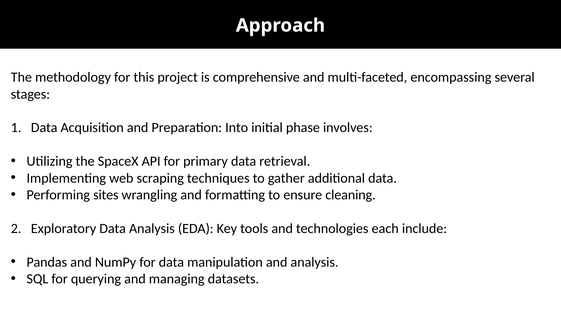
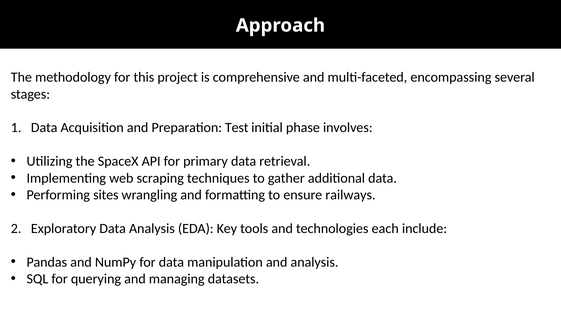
Into: Into -> Test
cleaning: cleaning -> railways
